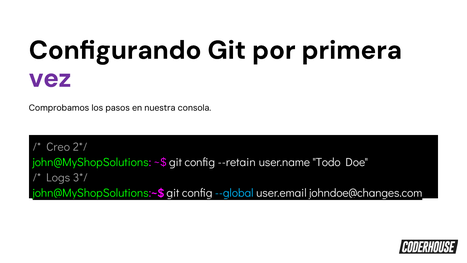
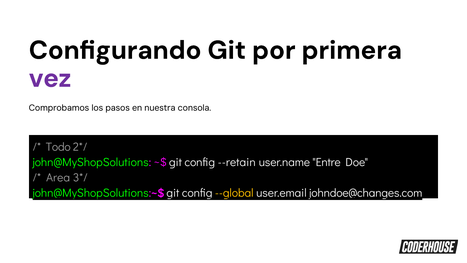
Creo: Creo -> Todo
Todo: Todo -> Entre
Logs: Logs -> Area
--global colour: light blue -> yellow
